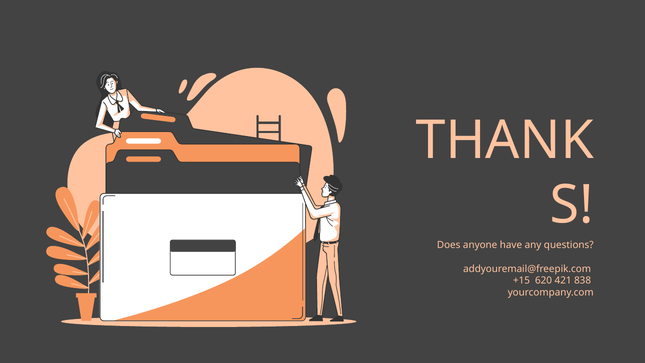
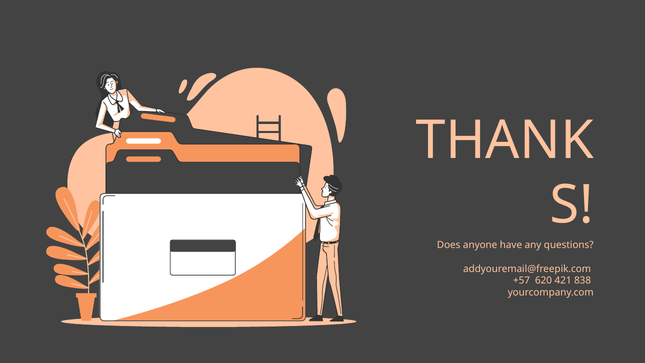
+15: +15 -> +57
